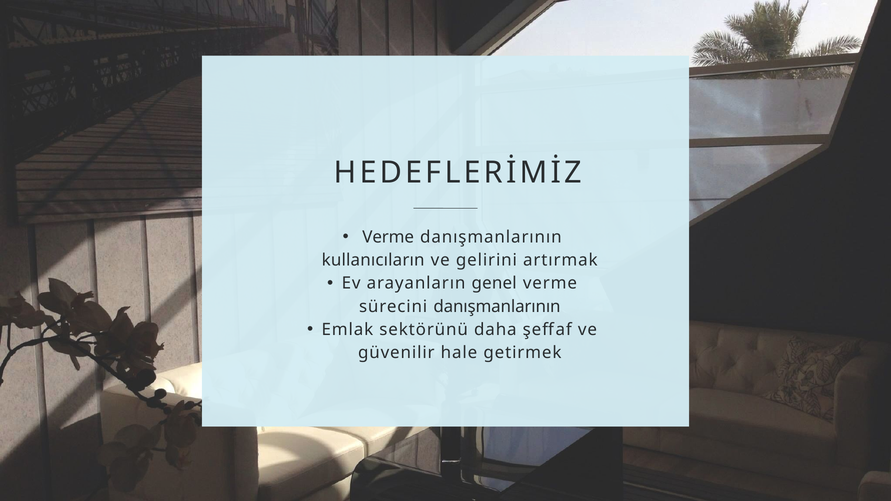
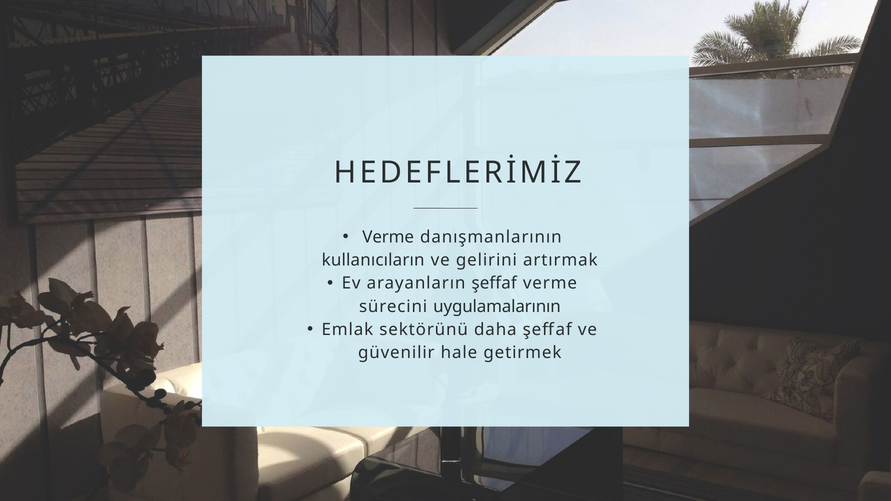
arayanların genel: genel -> şeffaf
sürecini danışmanlarının: danışmanlarının -> uygulamalarının
